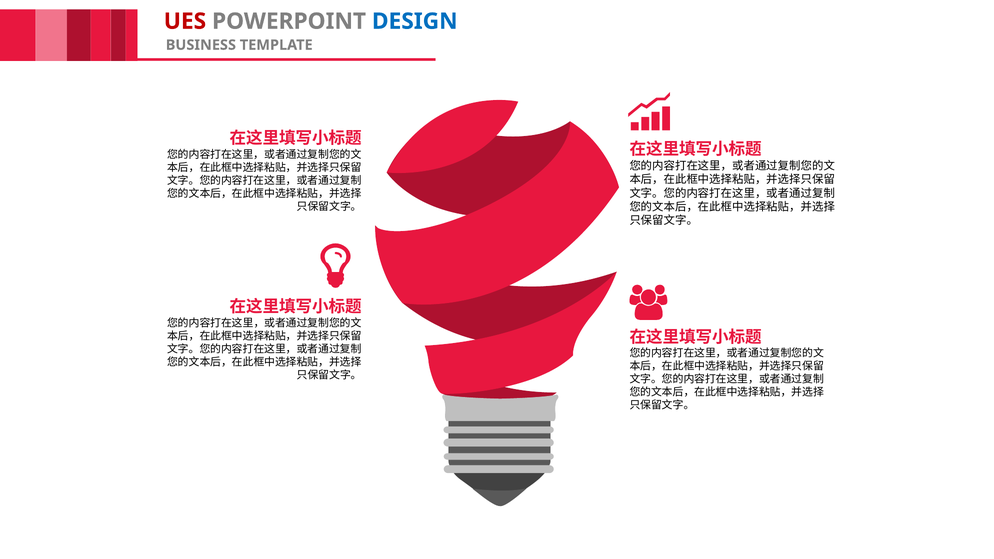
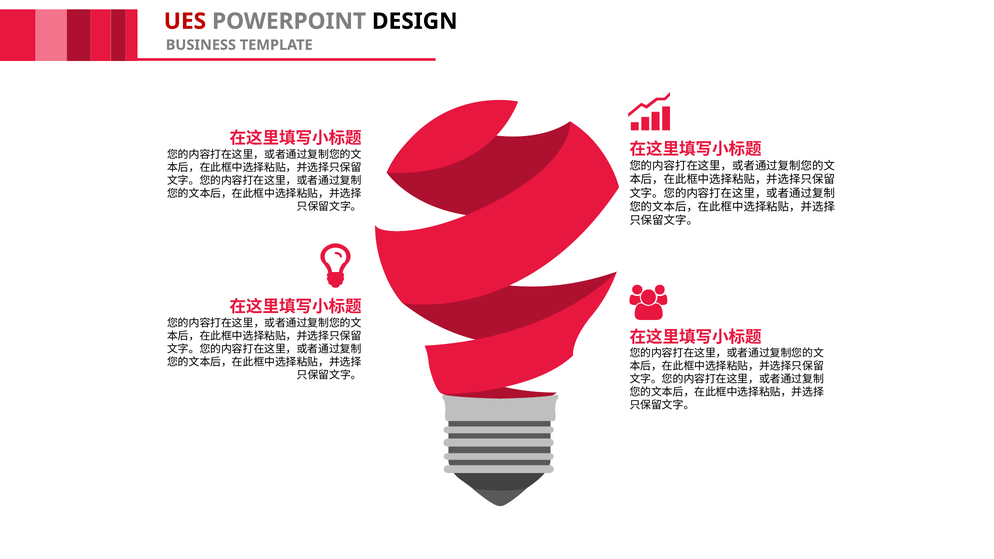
DESIGN colour: blue -> black
